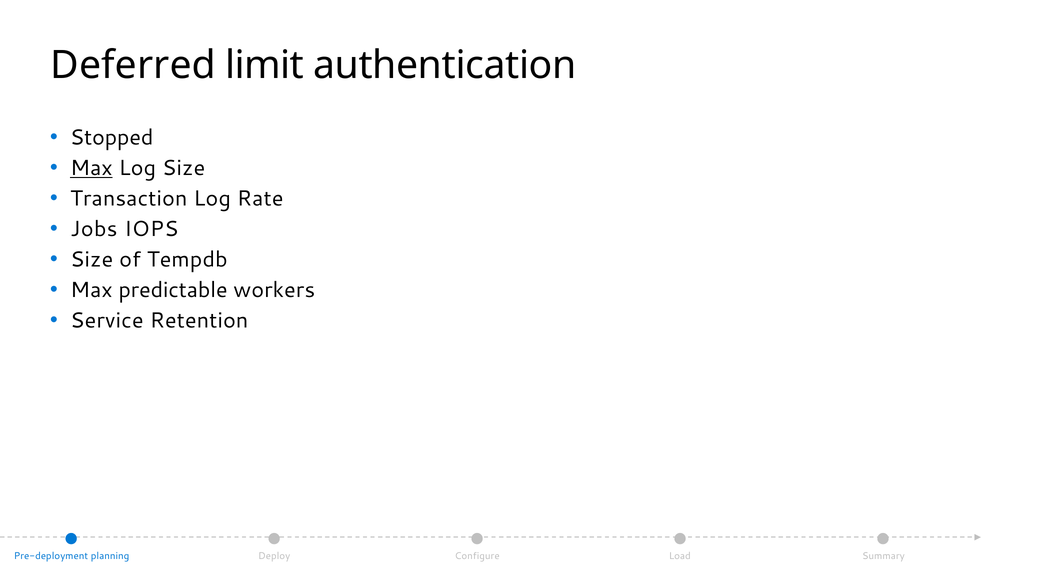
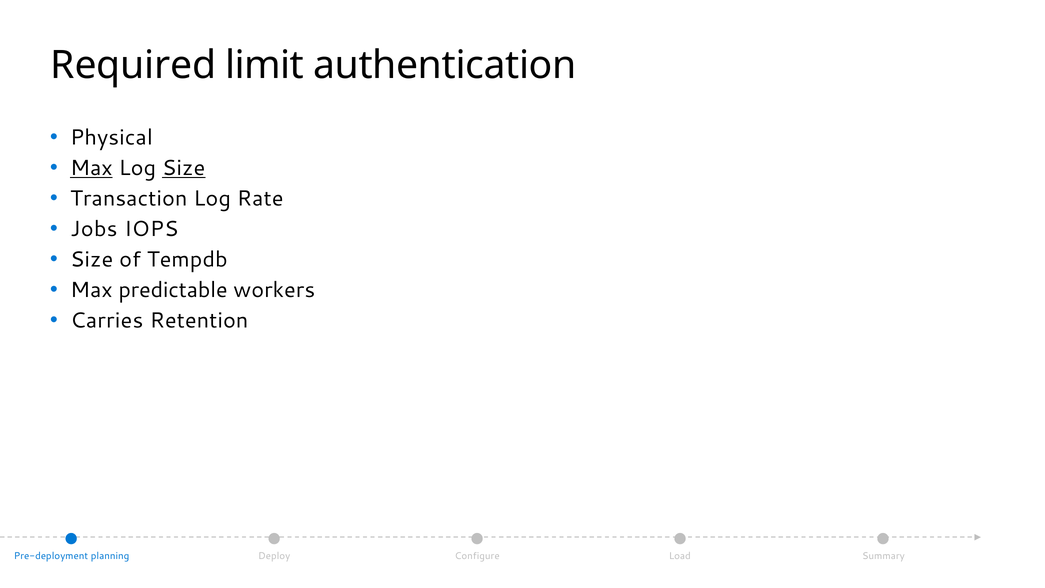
Deferred: Deferred -> Required
Stopped: Stopped -> Physical
Size at (184, 168) underline: none -> present
Service: Service -> Carries
